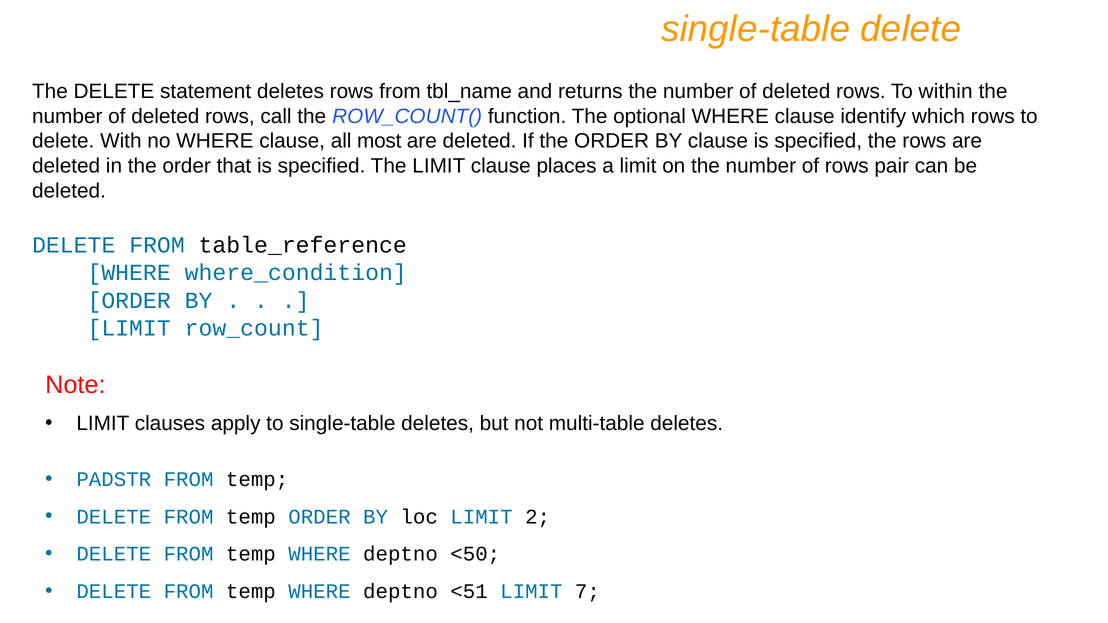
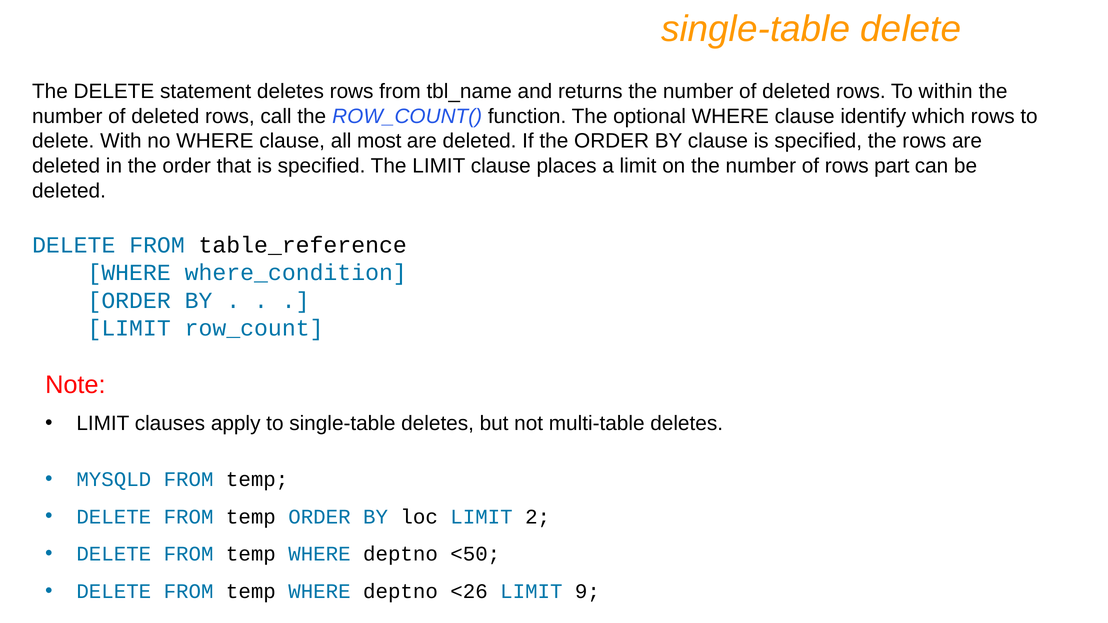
pair: pair -> part
PADSTR: PADSTR -> MYSQLD
<51: <51 -> <26
7: 7 -> 9
